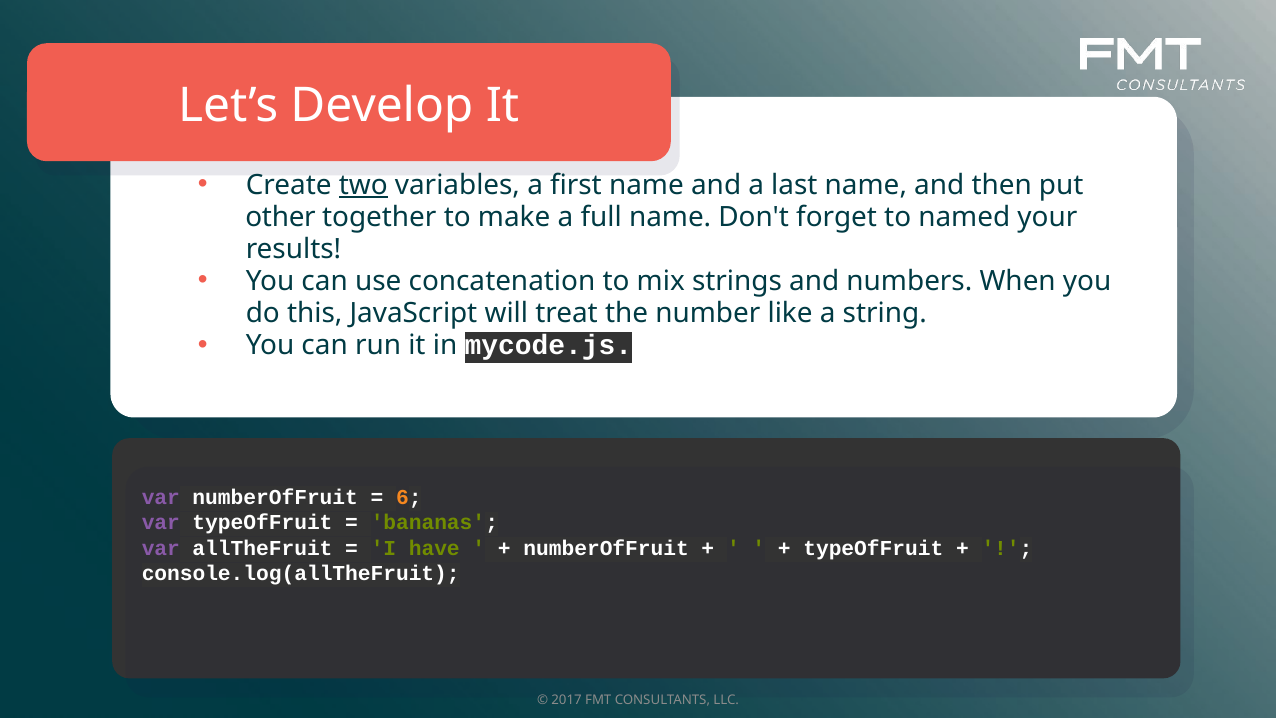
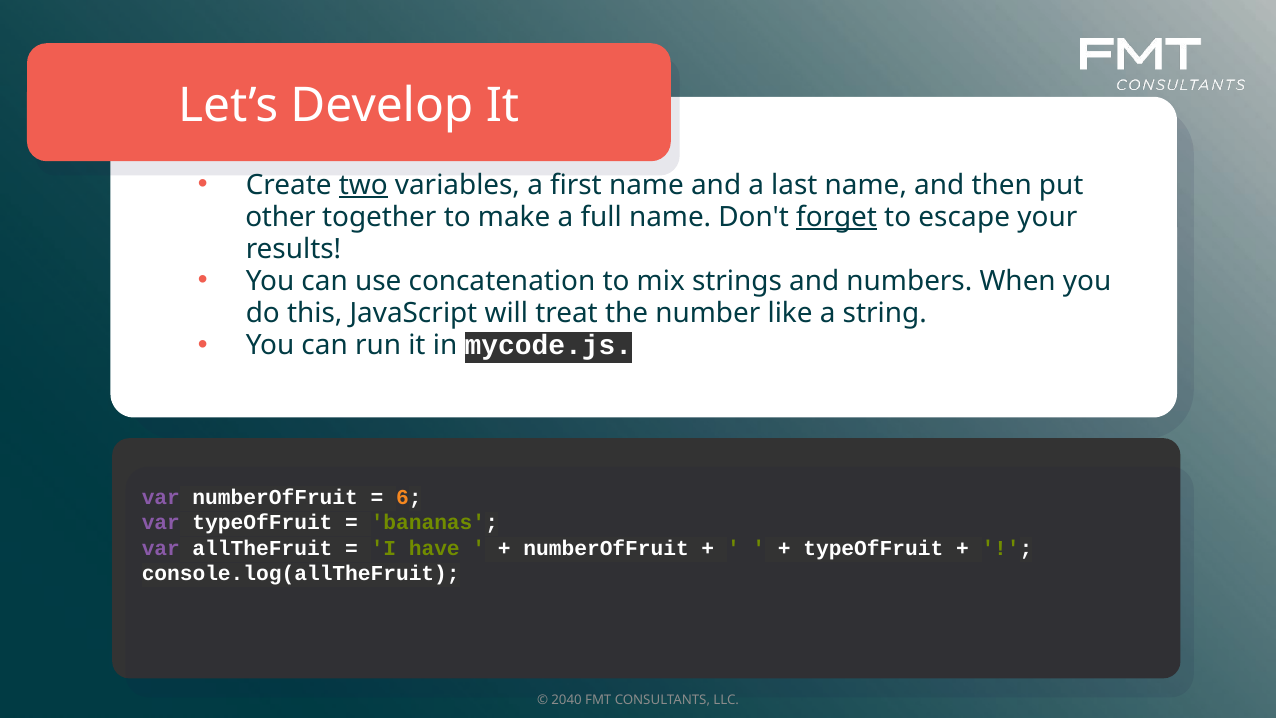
forget underline: none -> present
named: named -> escape
2017: 2017 -> 2040
